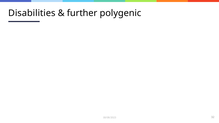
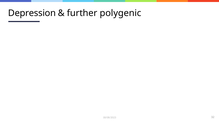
Disabilities: Disabilities -> Depression
